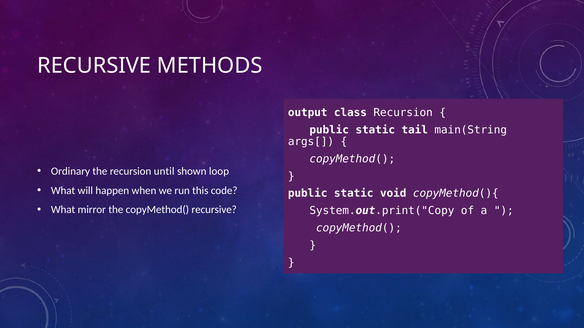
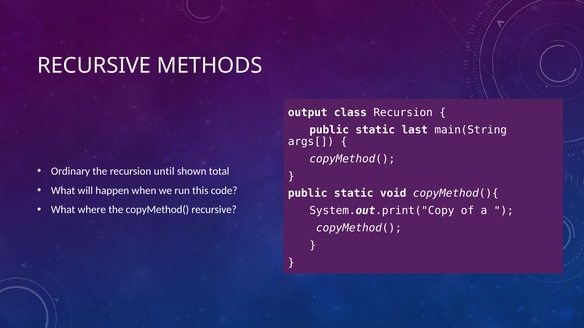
tail: tail -> last
loop: loop -> total
mirror: mirror -> where
